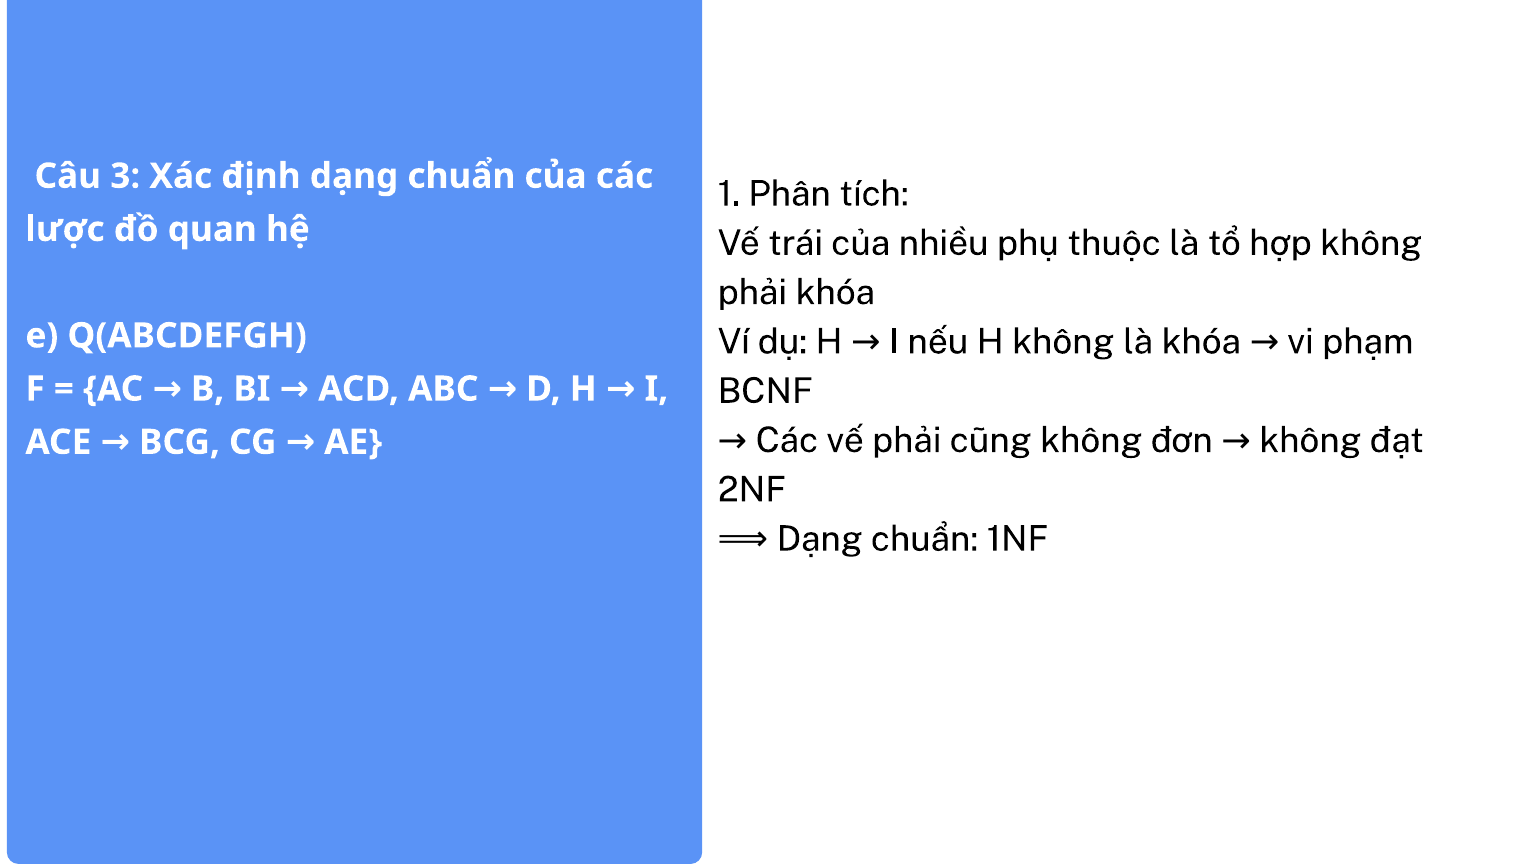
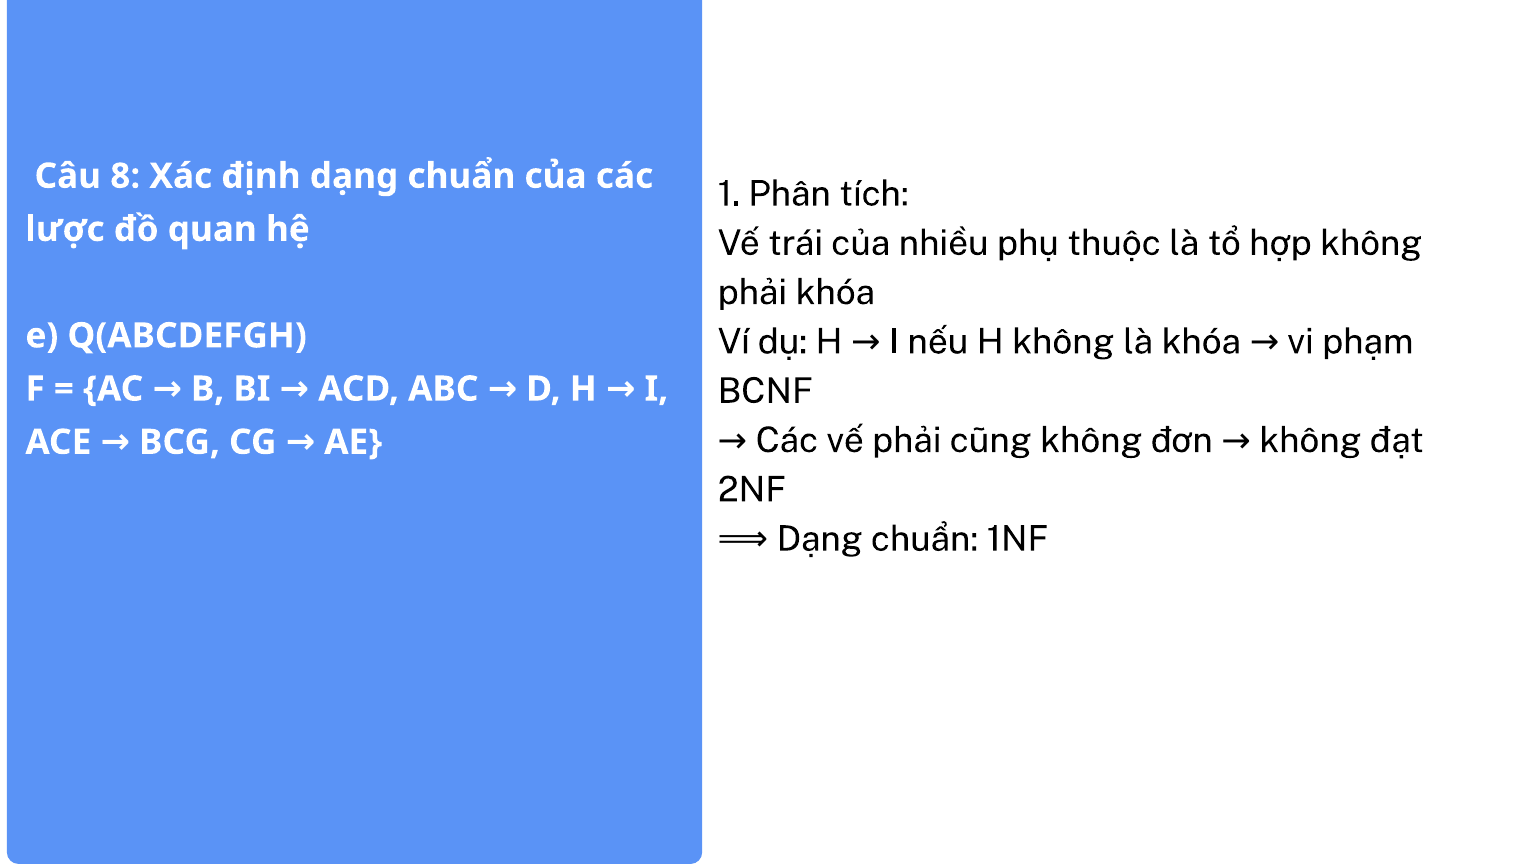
3: 3 -> 8
